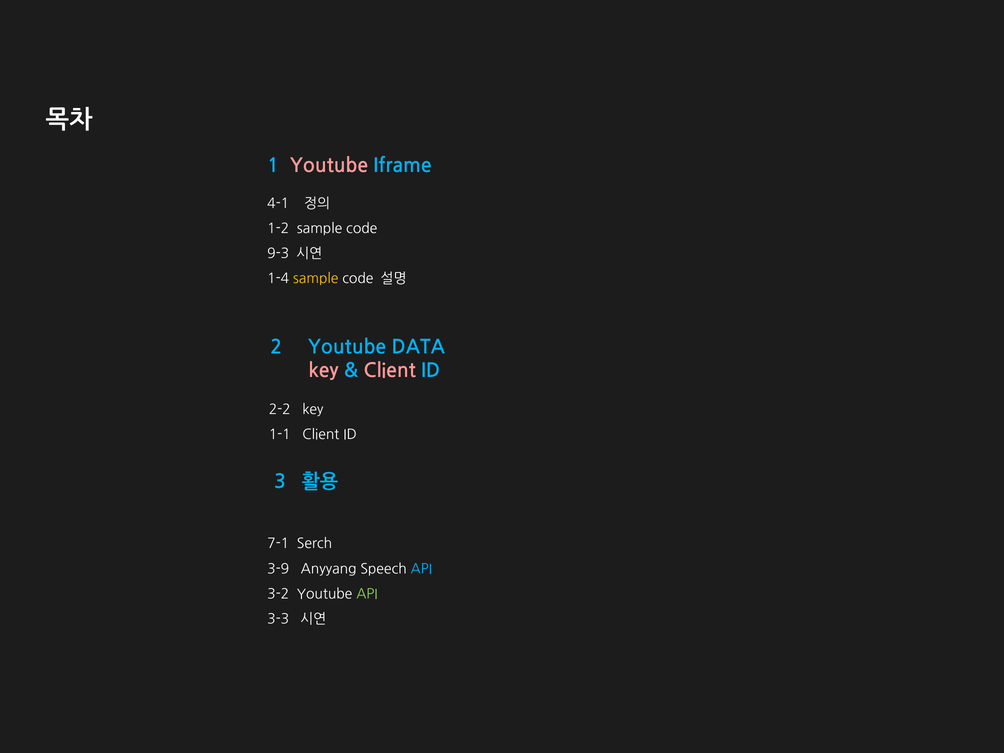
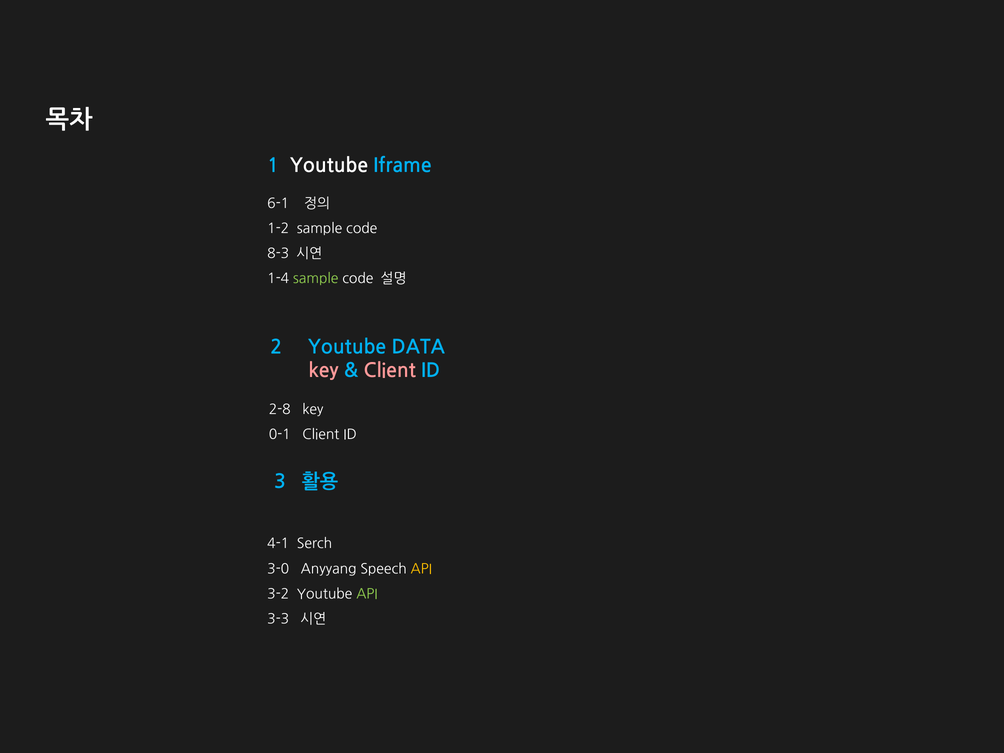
Youtube at (329, 166) colour: pink -> white
4-1: 4-1 -> 6-1
9-3: 9-3 -> 8-3
sample at (316, 279) colour: yellow -> light green
2-2: 2-2 -> 2-8
1-1: 1-1 -> 0-1
7-1: 7-1 -> 4-1
3-9: 3-9 -> 3-0
API at (421, 569) colour: light blue -> yellow
